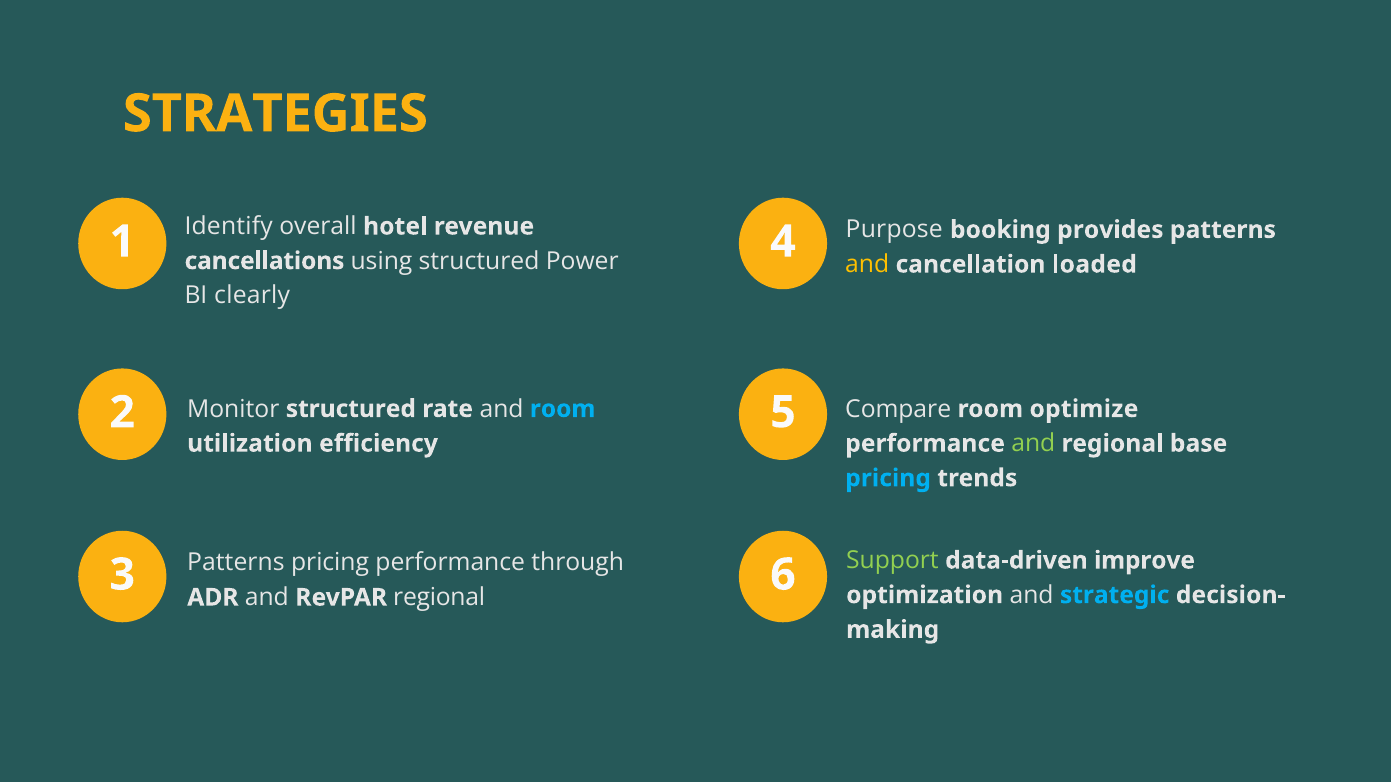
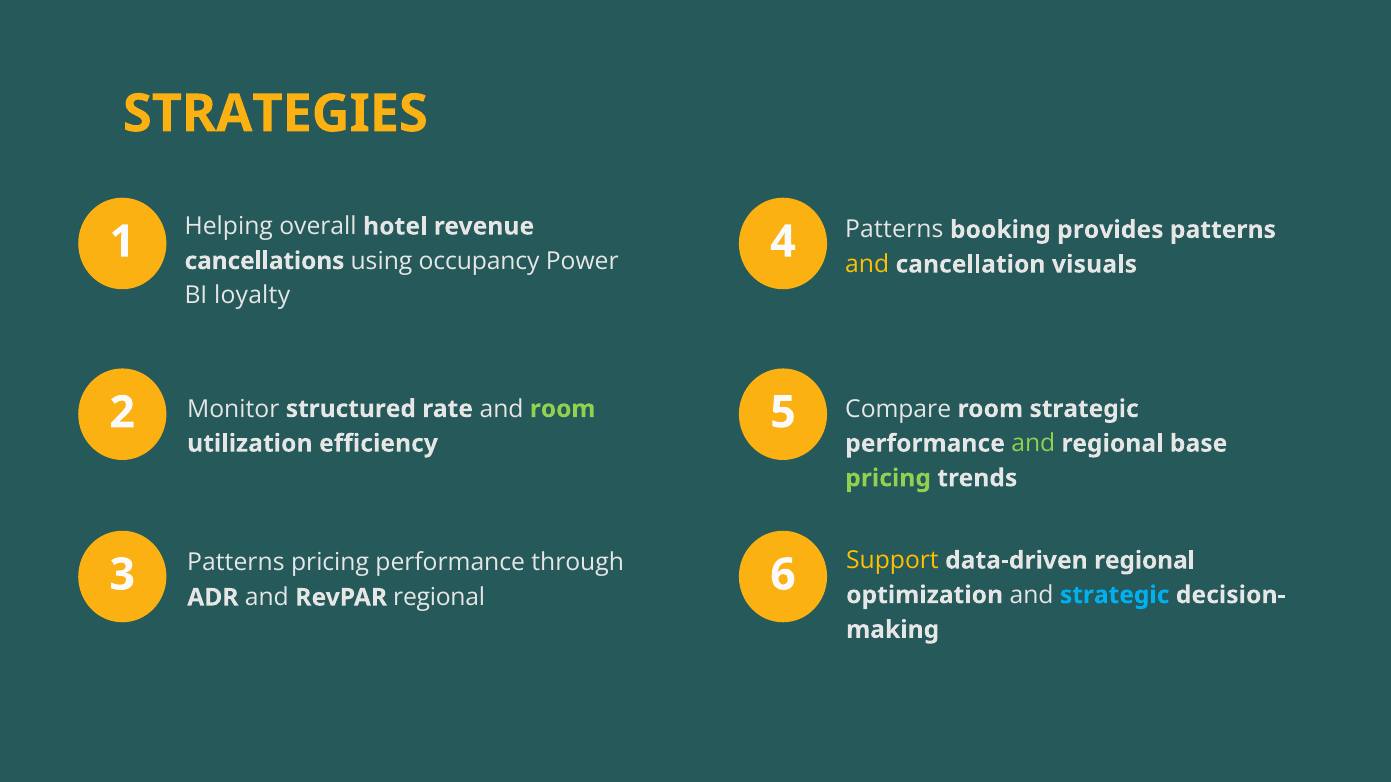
Identify: Identify -> Helping
Purpose at (894, 230): Purpose -> Patterns
loaded: loaded -> visuals
using structured: structured -> occupancy
clearly: clearly -> loyalty
room at (563, 409) colour: light blue -> light green
room optimize: optimize -> strategic
pricing at (888, 478) colour: light blue -> light green
Support colour: light green -> yellow
data-driven improve: improve -> regional
